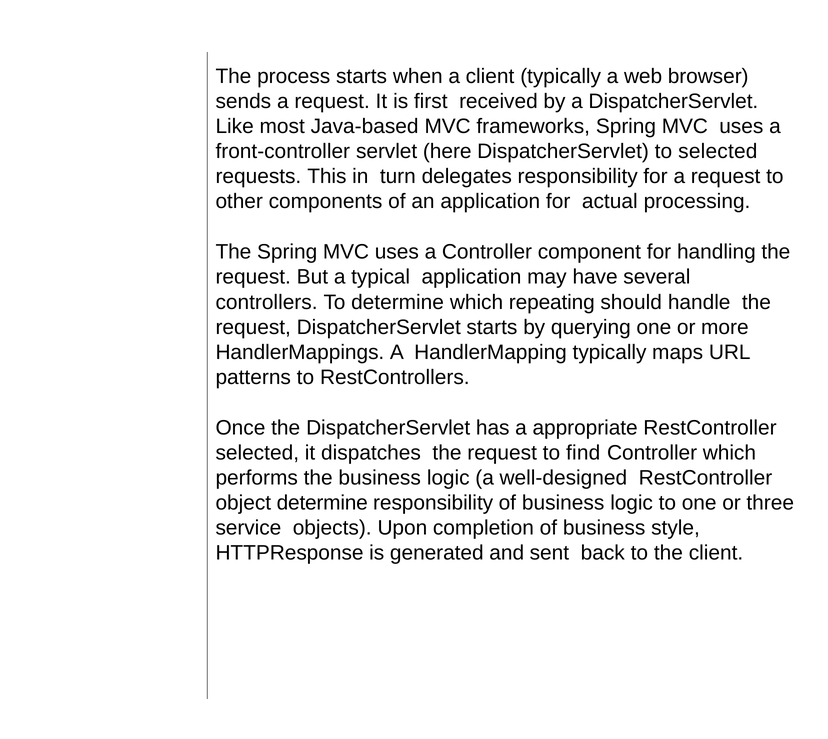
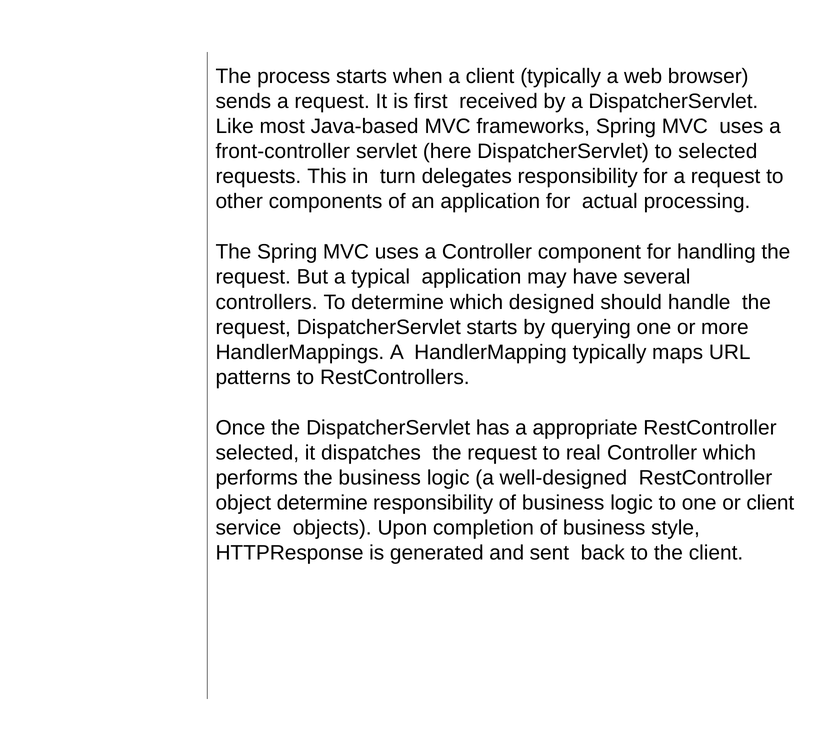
repeating: repeating -> designed
find: find -> real
or three: three -> client
